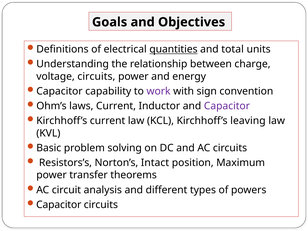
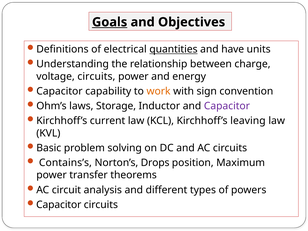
Goals underline: none -> present
total: total -> have
work colour: purple -> orange
laws Current: Current -> Storage
Resistors’s: Resistors’s -> Contains’s
Intact: Intact -> Drops
